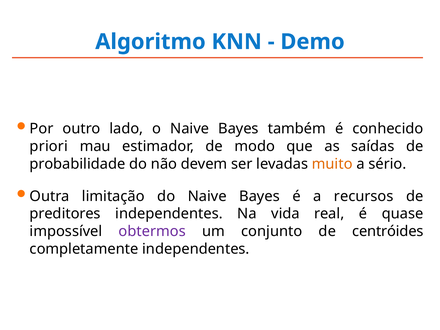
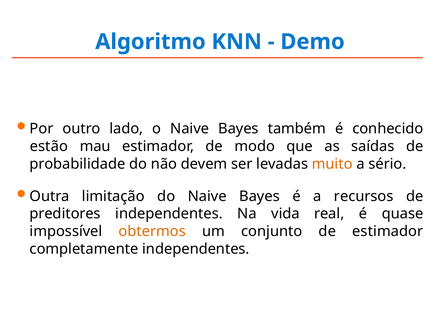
priori: priori -> estão
obtermos colour: purple -> orange
de centróides: centróides -> estimador
